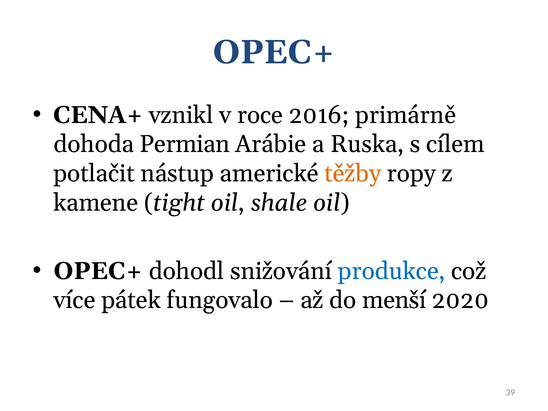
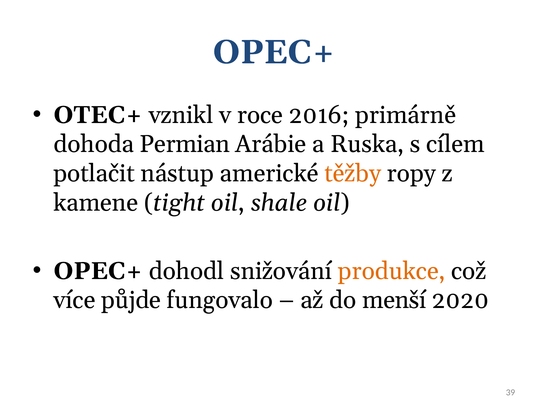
CENA+: CENA+ -> OTEC+
produkce colour: blue -> orange
pátek: pátek -> půjde
